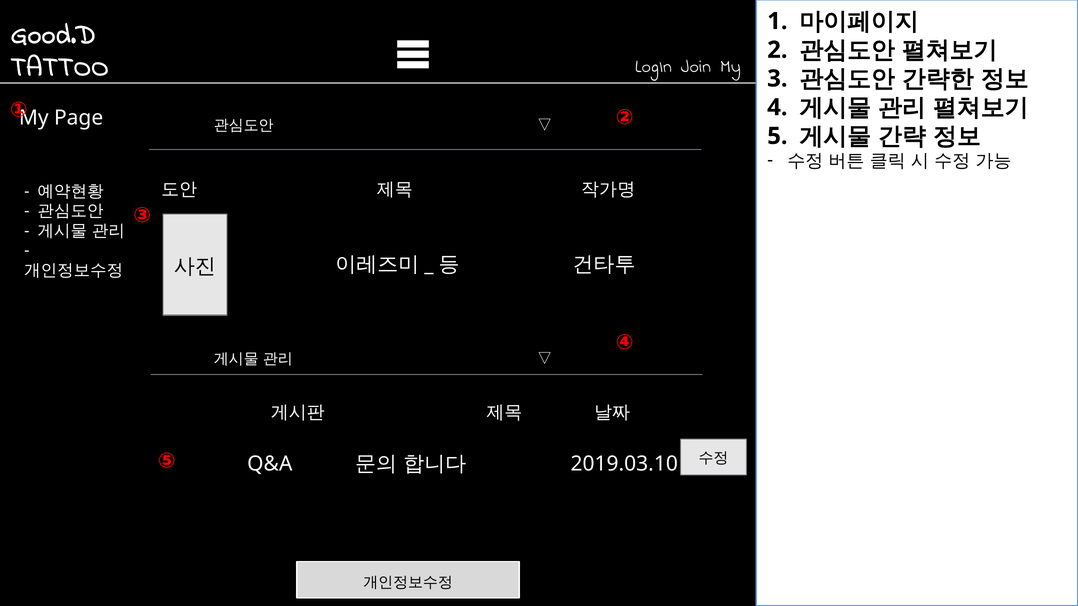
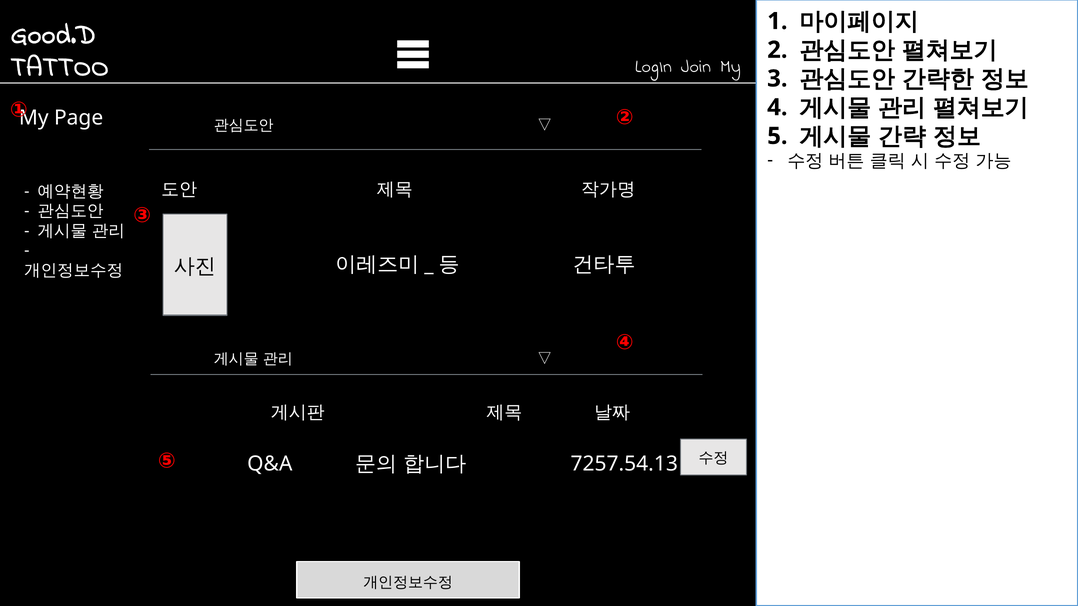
2019.03.10: 2019.03.10 -> 7257.54.13
